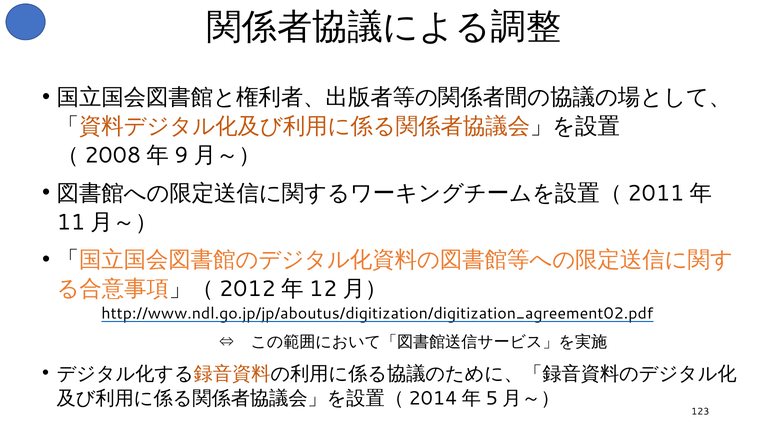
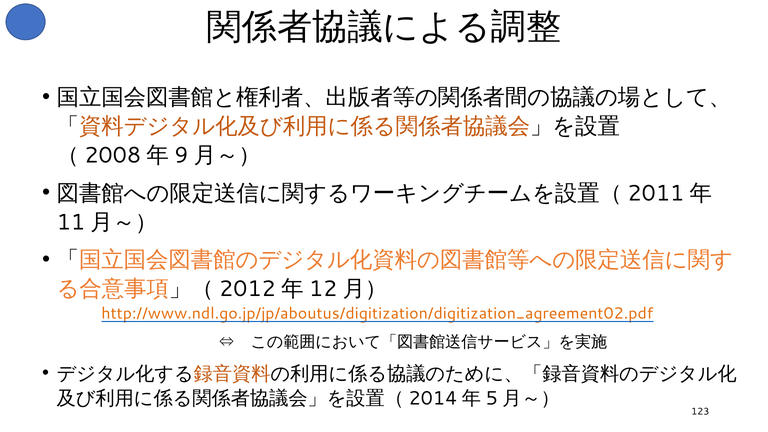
http://www.ndl.go.jp/jp/aboutus/digitization/digitization_agreement02.pdf colour: black -> orange
